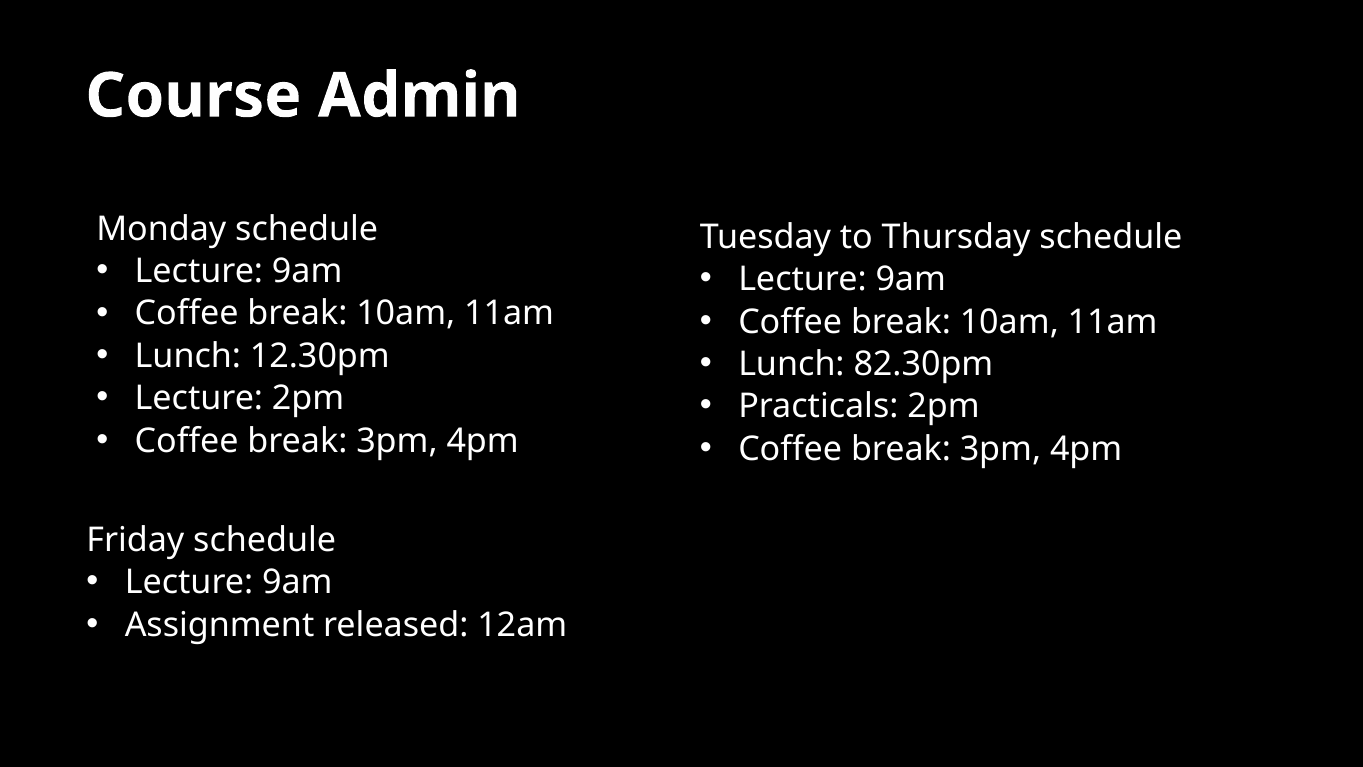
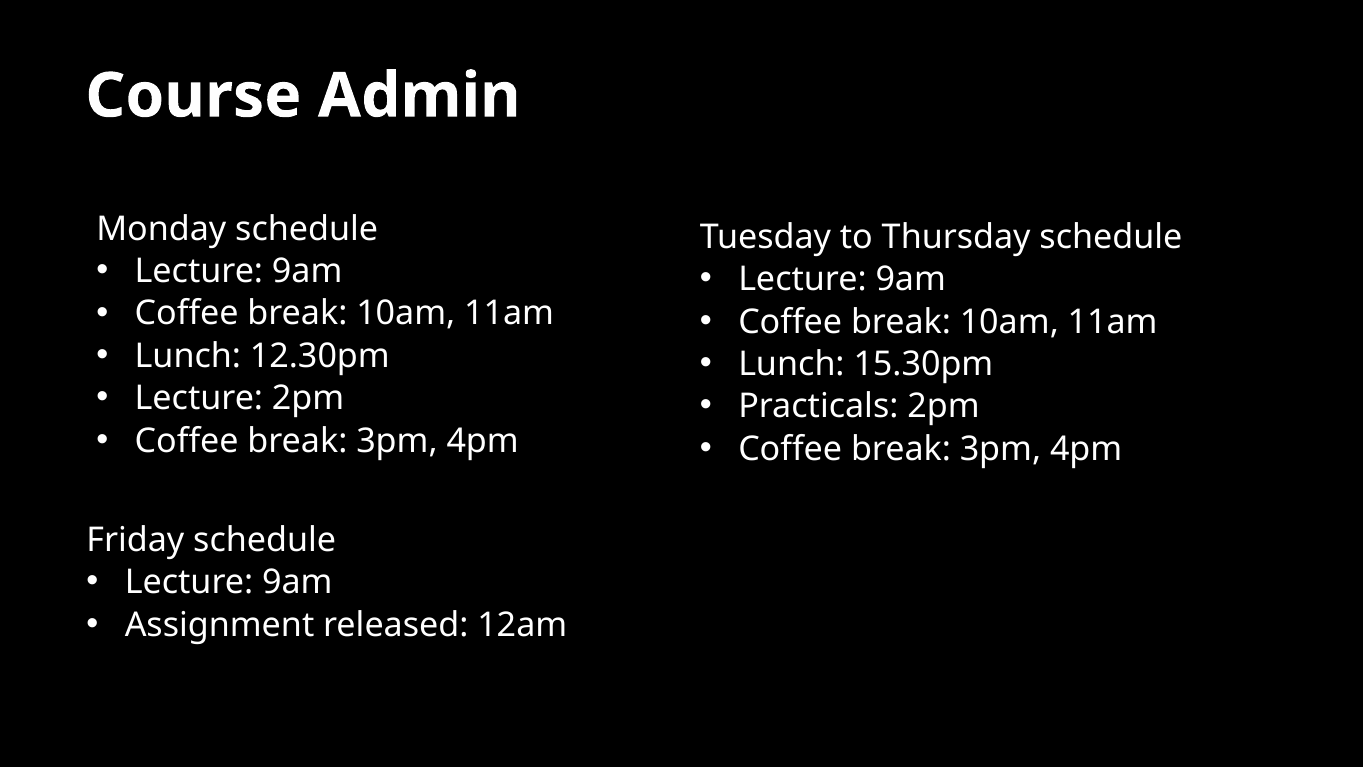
82.30pm: 82.30pm -> 15.30pm
